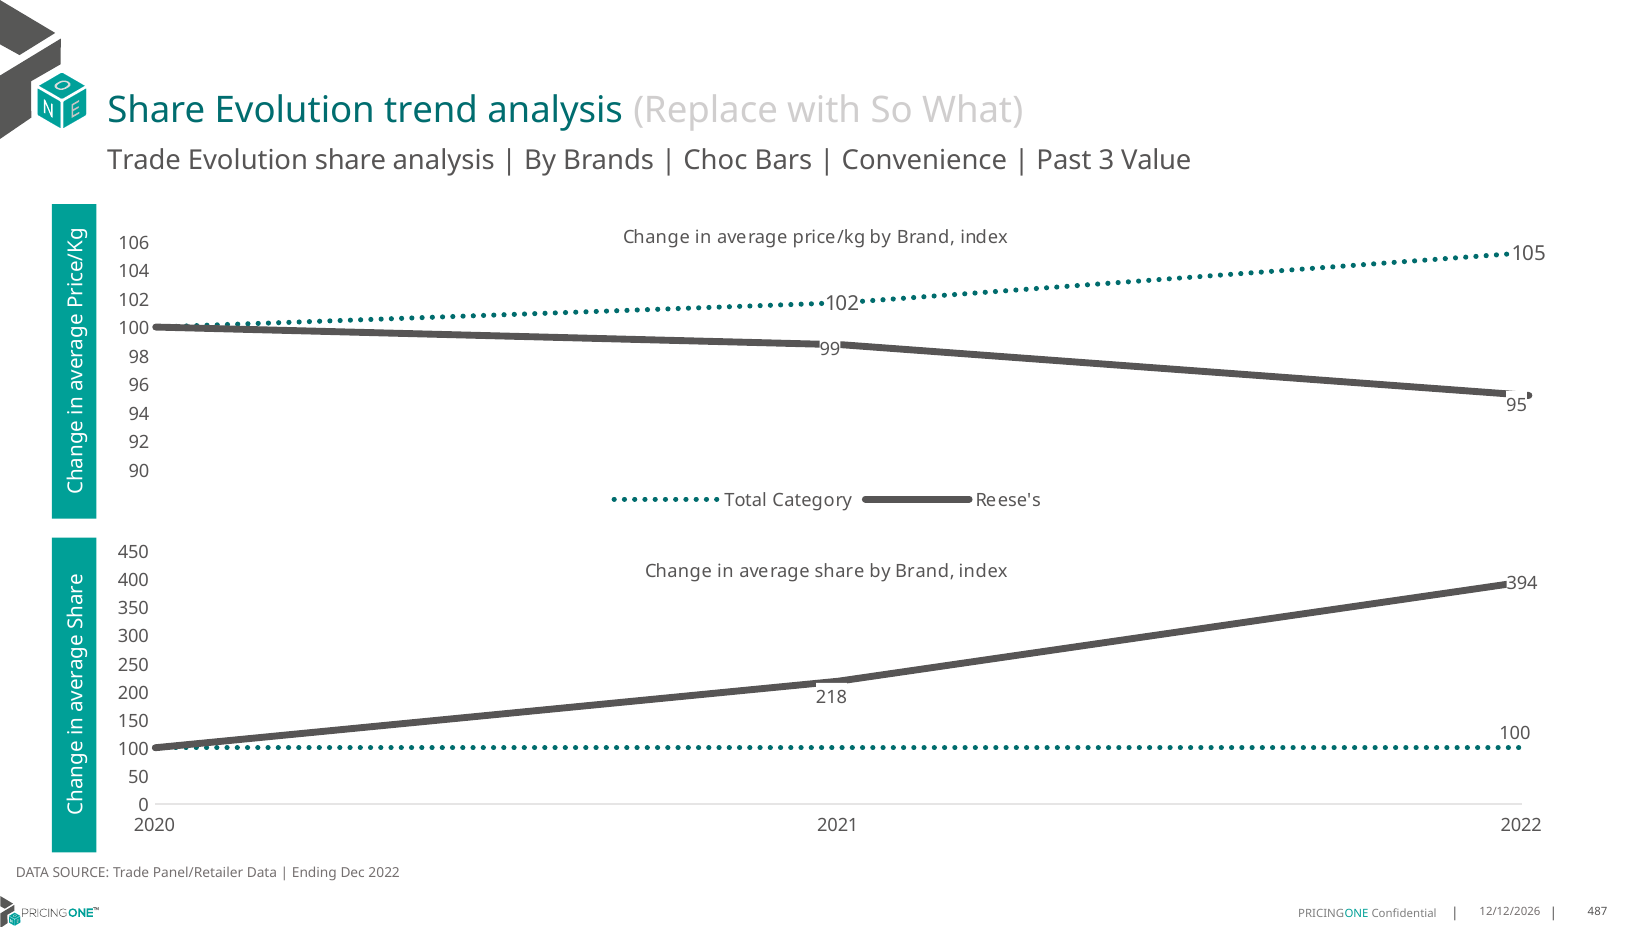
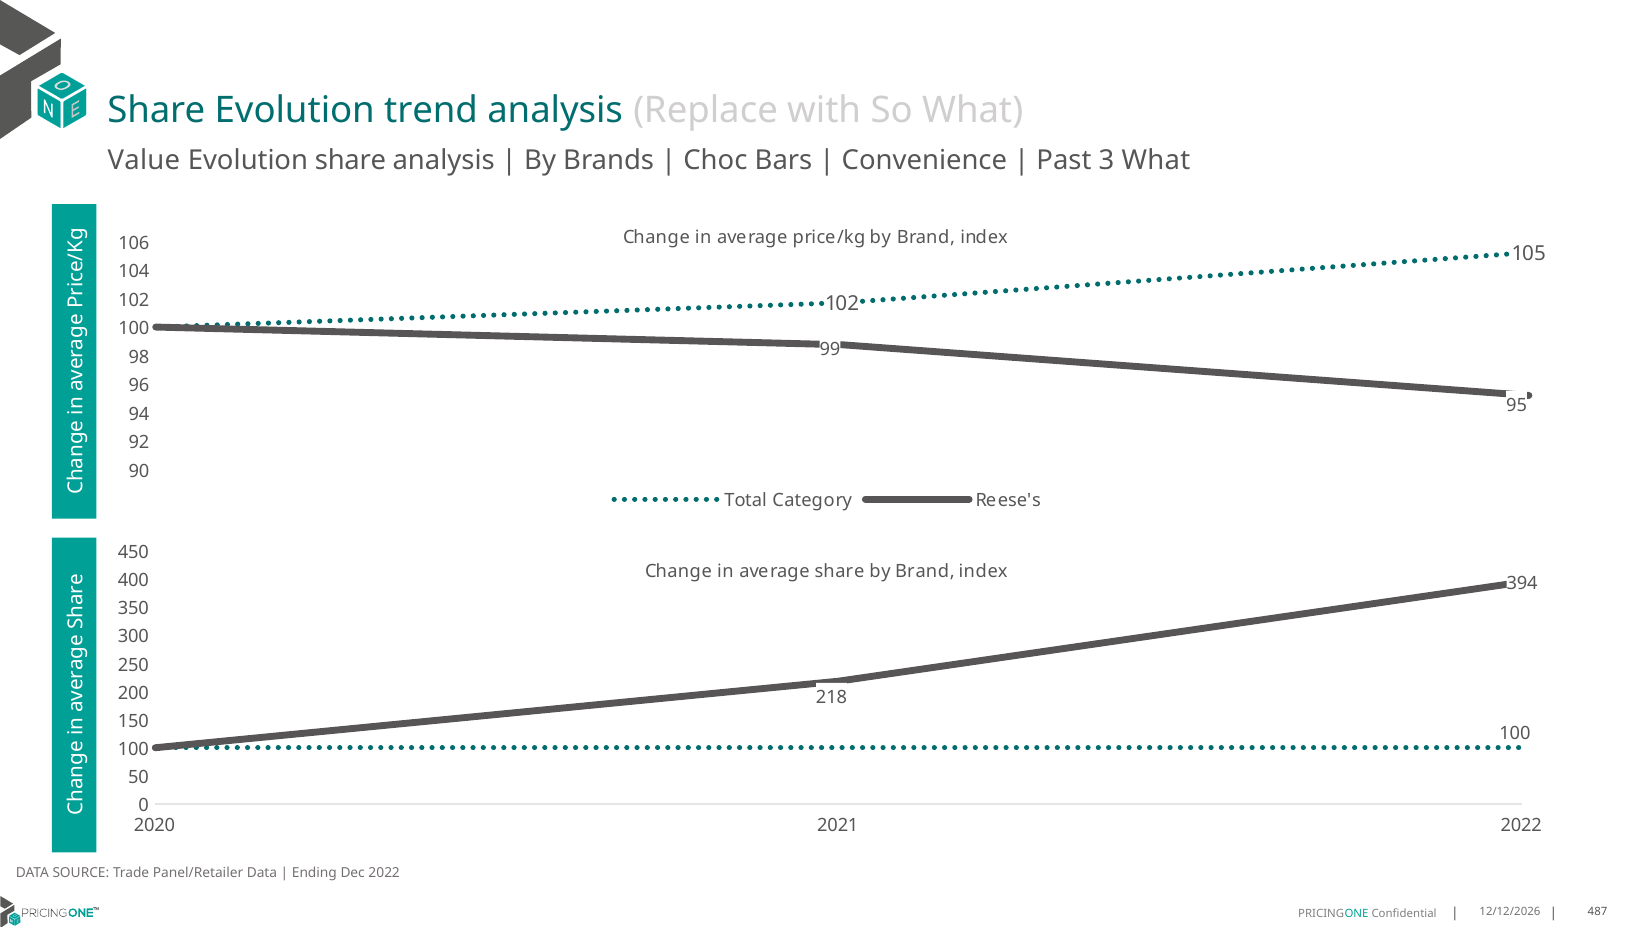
Trade at (144, 161): Trade -> Value
3 Value: Value -> What
